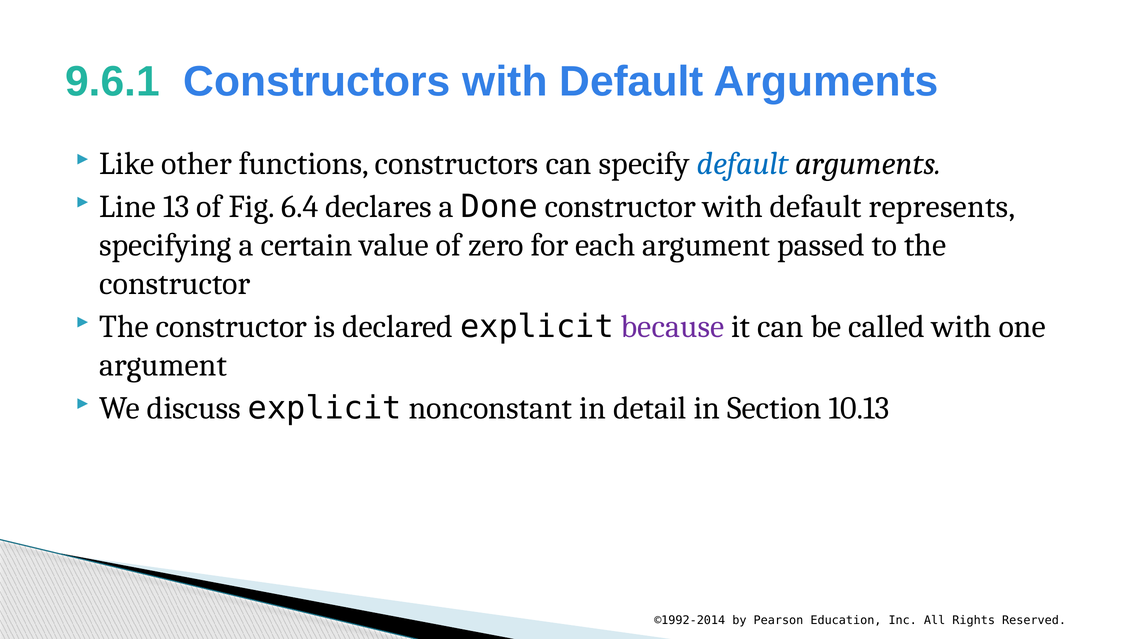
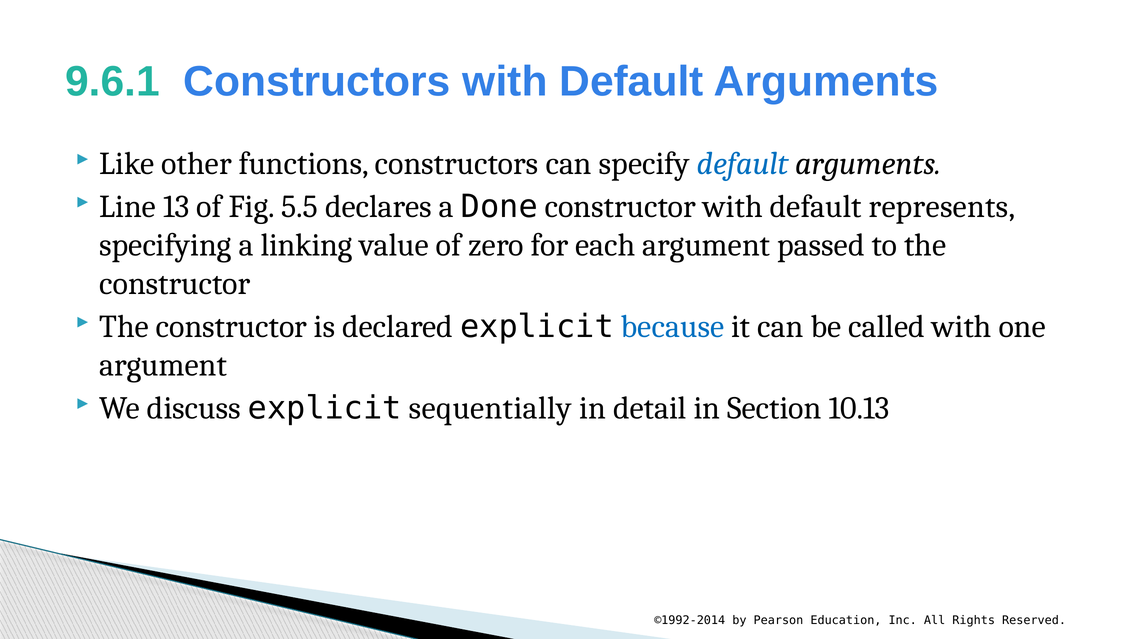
6.4: 6.4 -> 5.5
certain: certain -> linking
because colour: purple -> blue
nonconstant: nonconstant -> sequentially
